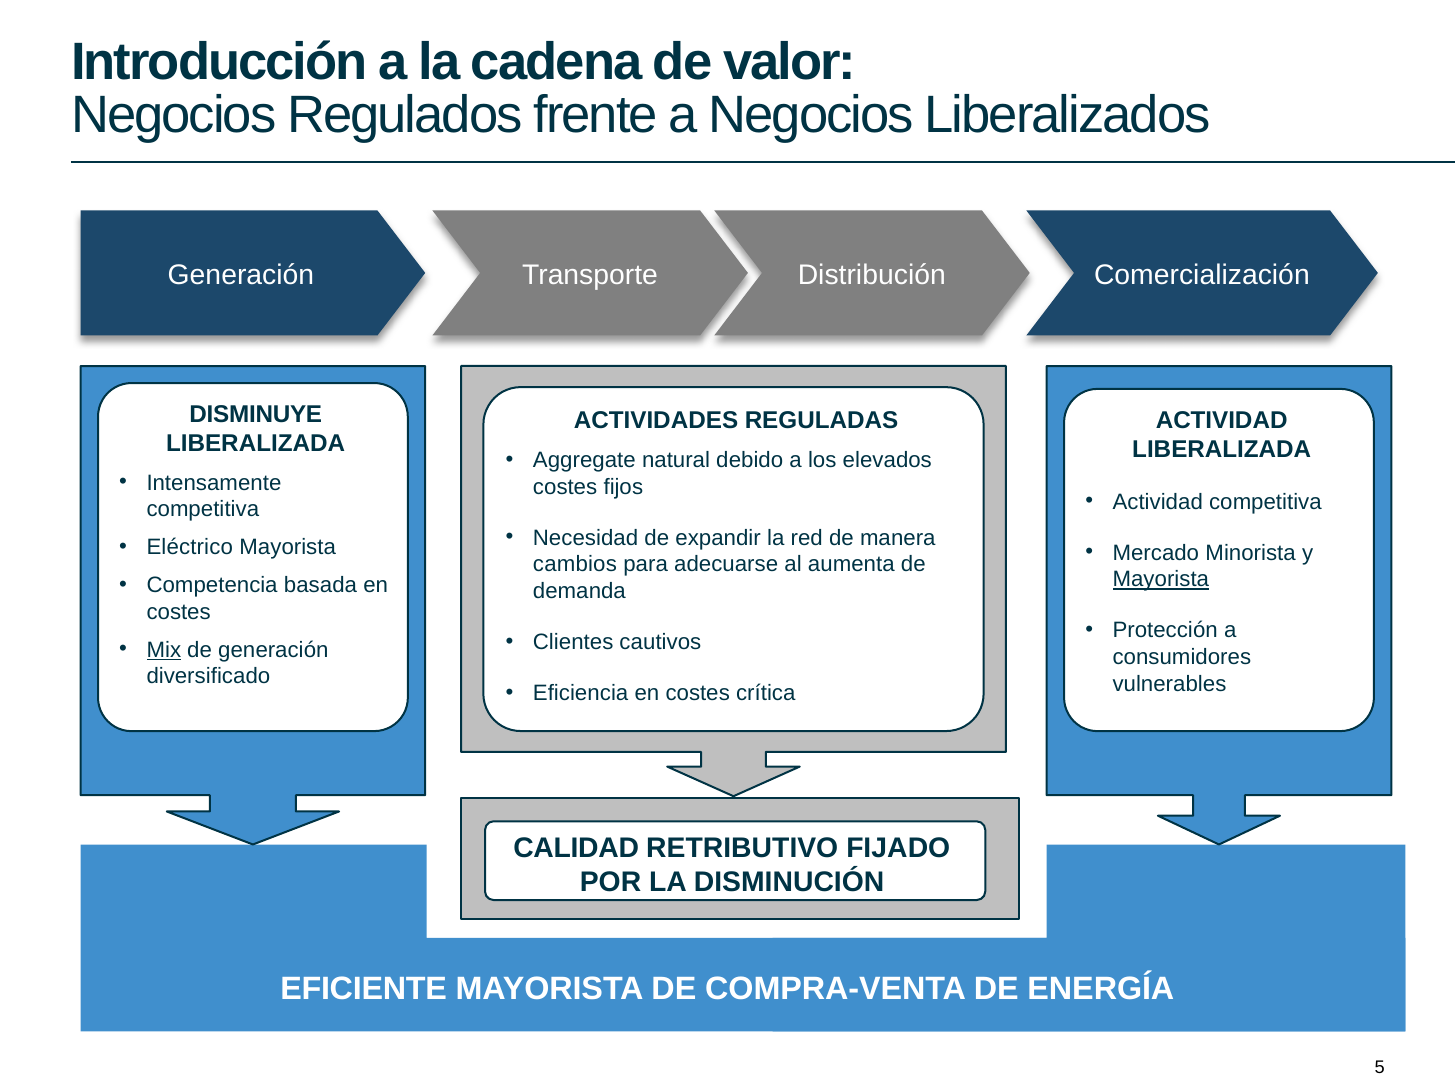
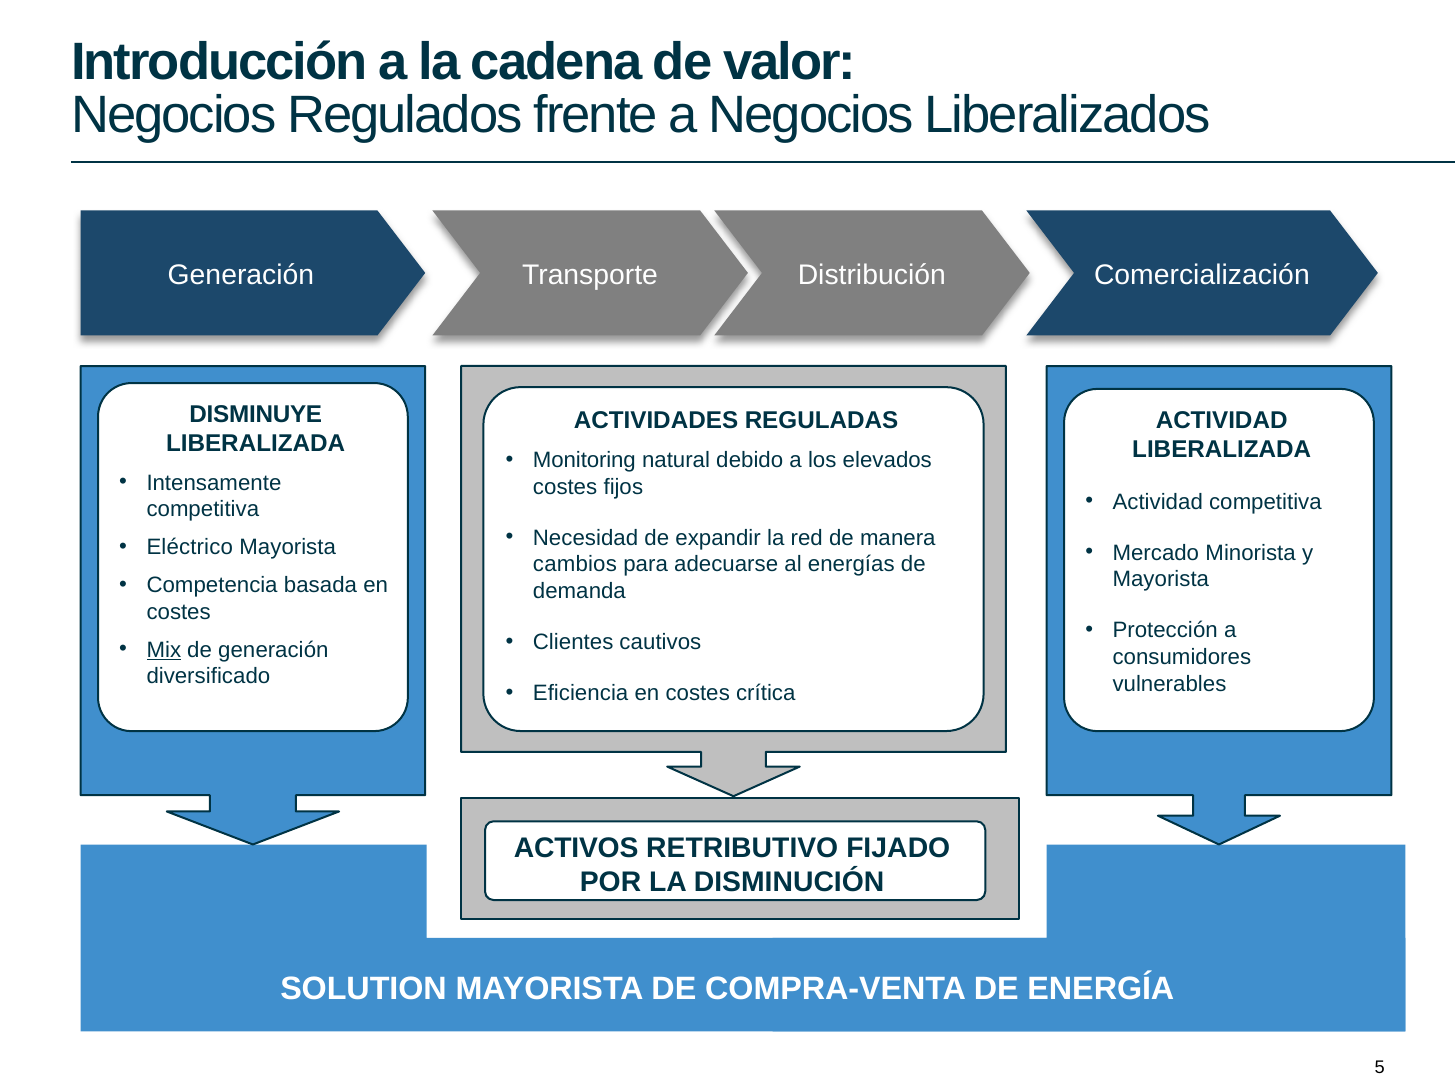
Aggregate: Aggregate -> Monitoring
aumenta: aumenta -> energías
Mayorista at (1161, 579) underline: present -> none
CALIDAD: CALIDAD -> ACTIVOS
EFICIENTE: EFICIENTE -> SOLUTION
